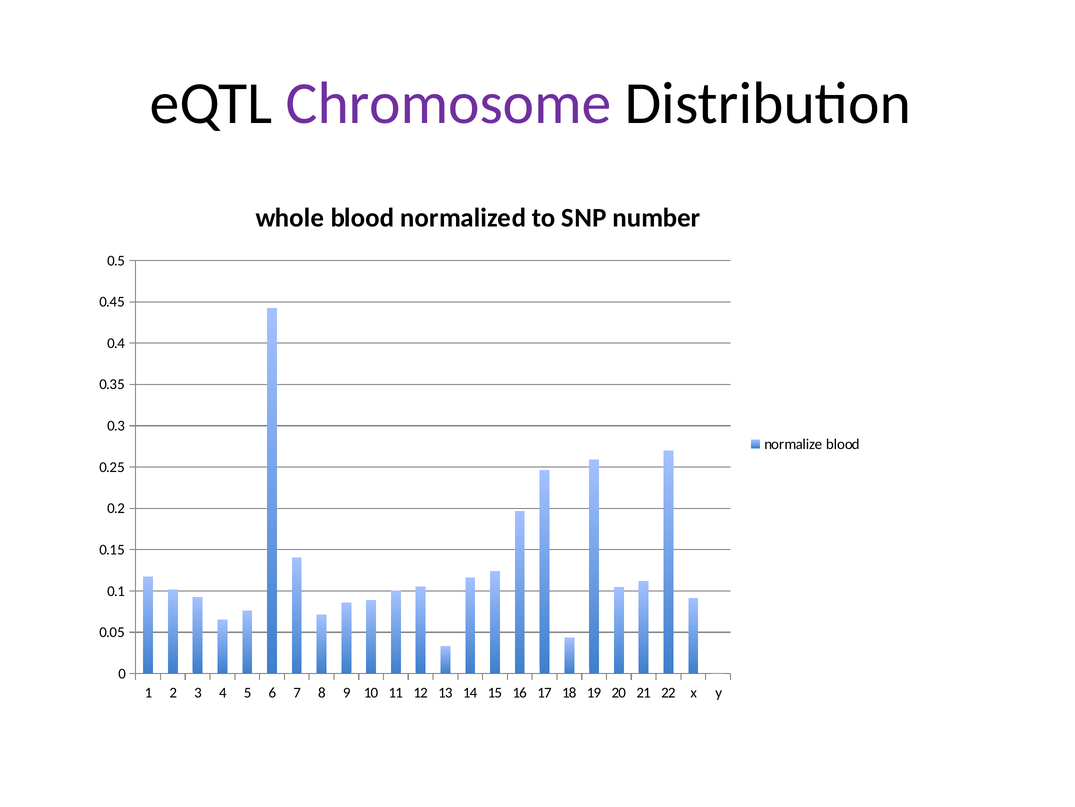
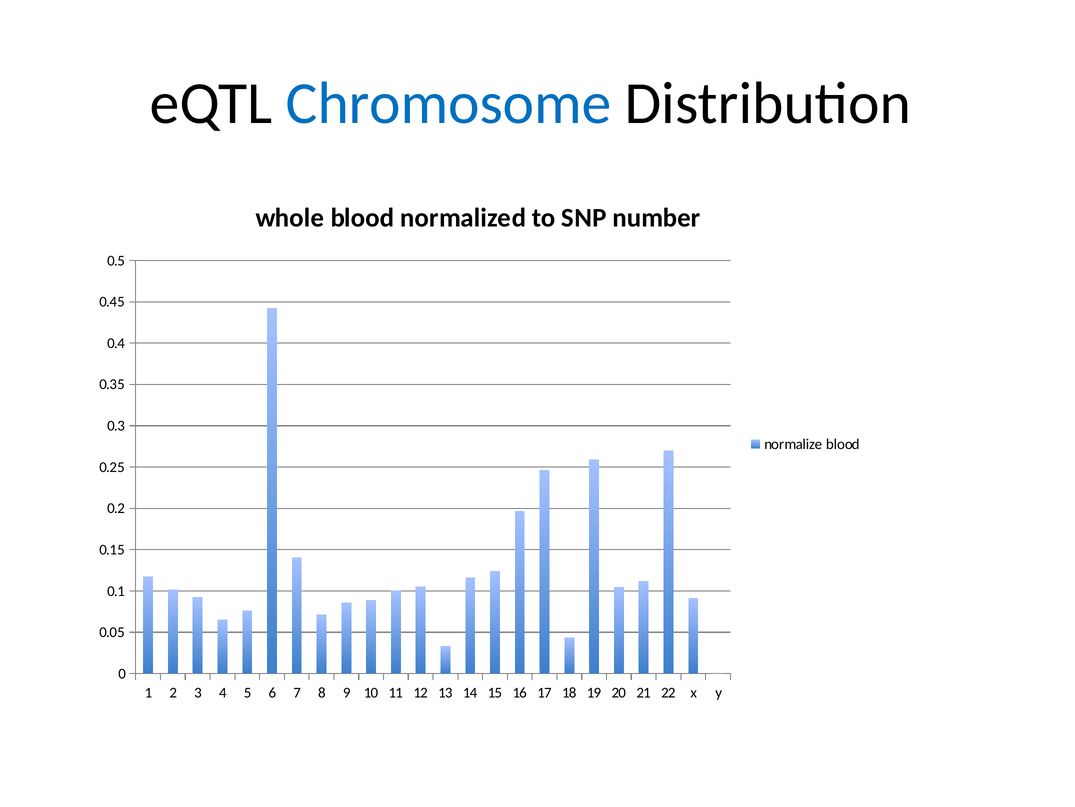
Chromosome colour: purple -> blue
